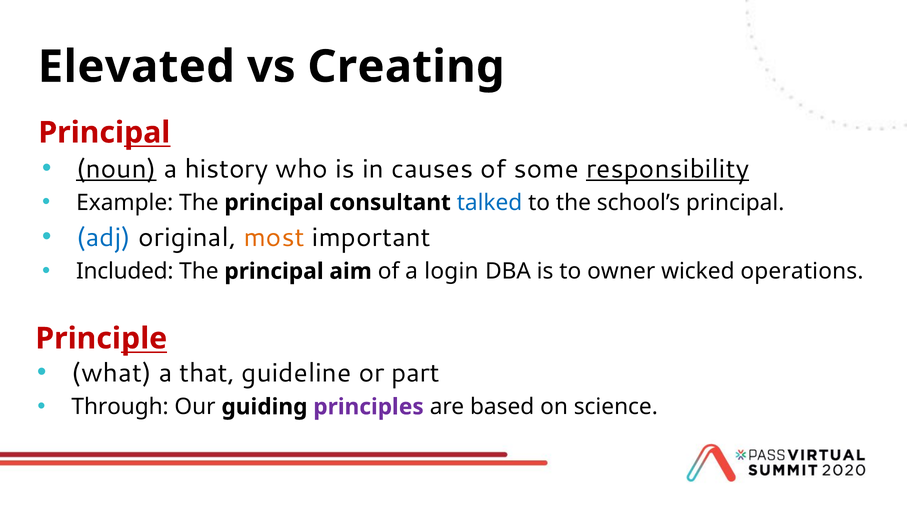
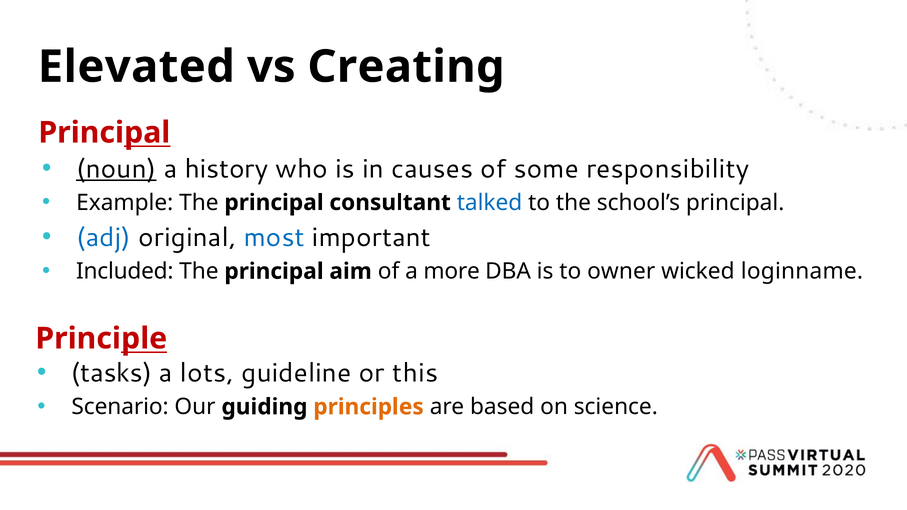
responsibility underline: present -> none
most colour: orange -> blue
login: login -> more
operations: operations -> loginname
what: what -> tasks
that: that -> lots
part: part -> this
Through: Through -> Scenario
principles colour: purple -> orange
